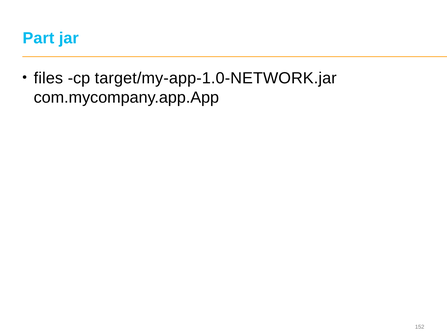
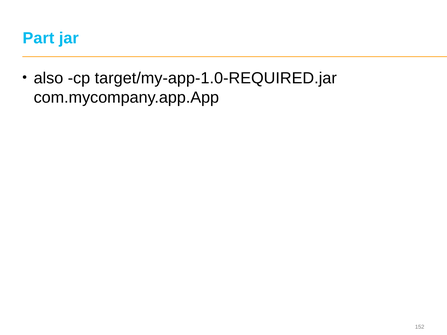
files: files -> also
target/my-app-1.0-NETWORK.jar: target/my-app-1.0-NETWORK.jar -> target/my-app-1.0-REQUIRED.jar
